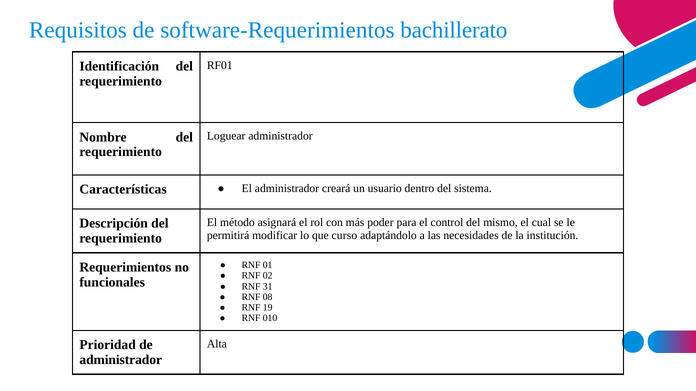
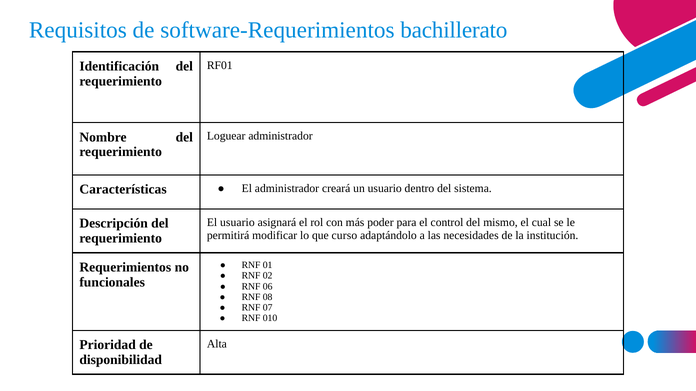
El método: método -> usuario
31: 31 -> 06
19: 19 -> 07
administrador at (121, 360): administrador -> disponibilidad
